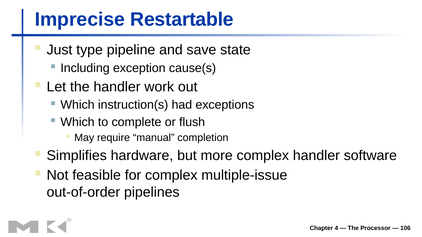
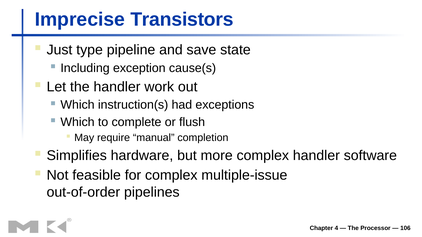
Restartable: Restartable -> Transistors
